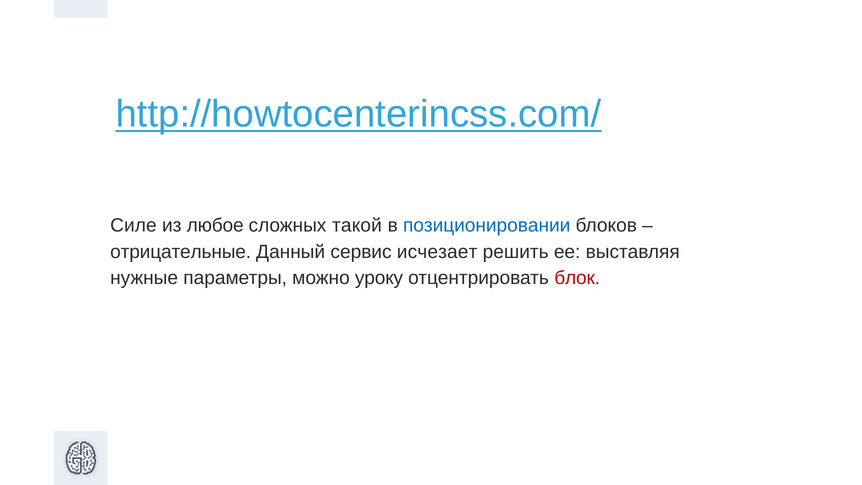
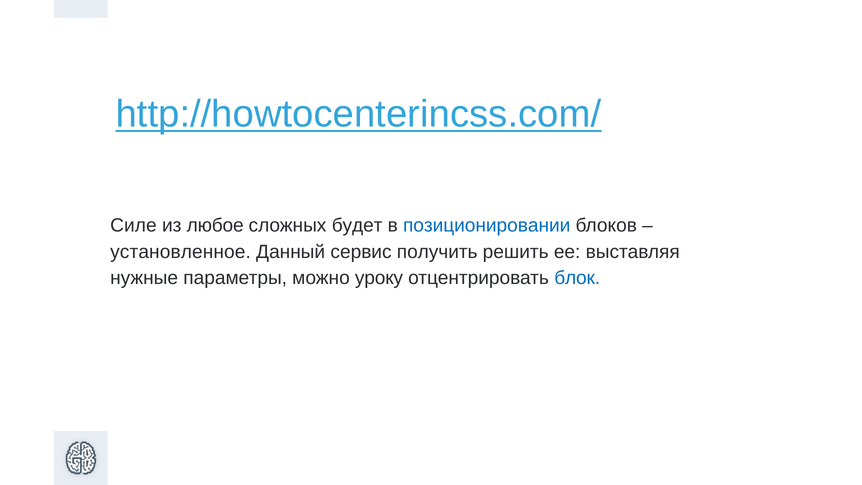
такой: такой -> будет
отрицательные: отрицательные -> установленное
исчезает: исчезает -> получить
блок colour: red -> blue
